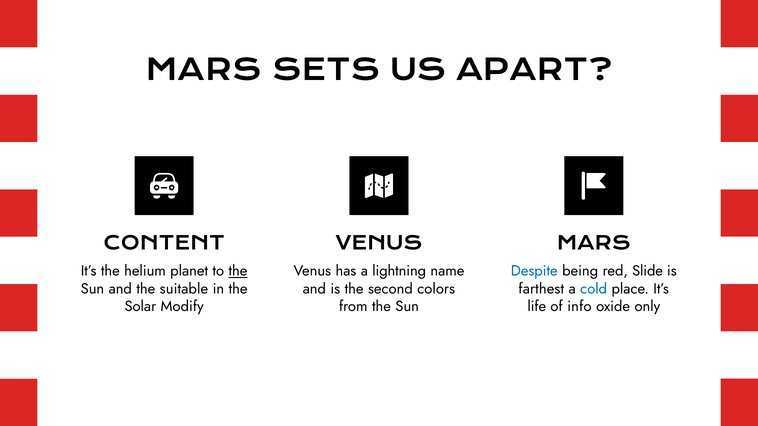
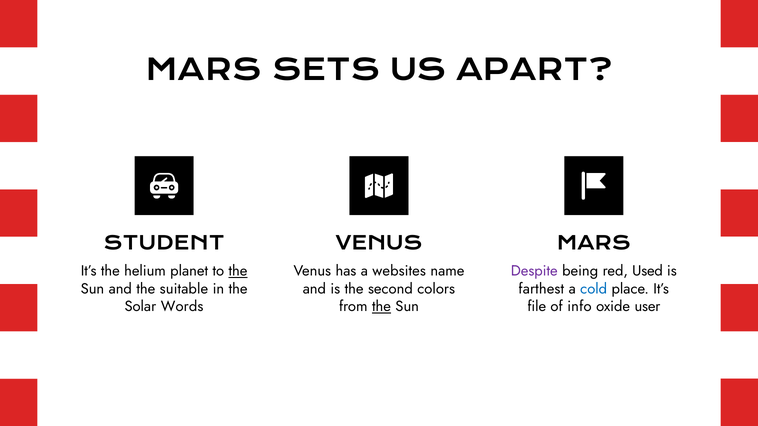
CONTENT: CONTENT -> STUDENT
lightning: lightning -> websites
Despite colour: blue -> purple
Slide: Slide -> Used
Modify: Modify -> Words
the at (382, 307) underline: none -> present
life: life -> file
only: only -> user
